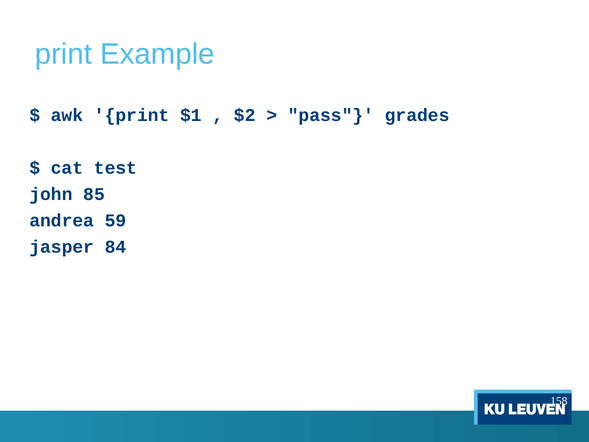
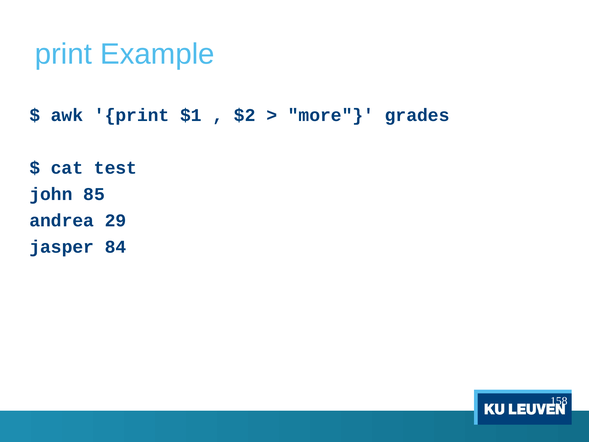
pass: pass -> more
59: 59 -> 29
